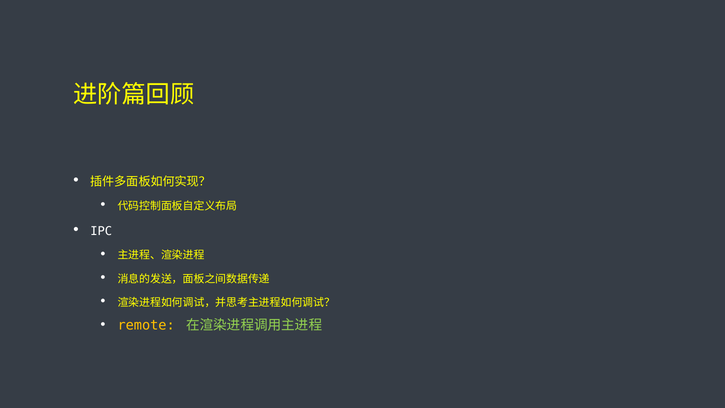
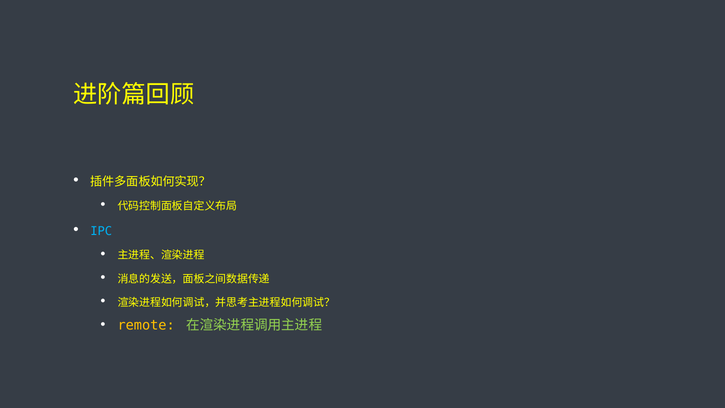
IPC colour: white -> light blue
